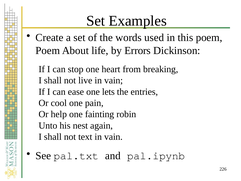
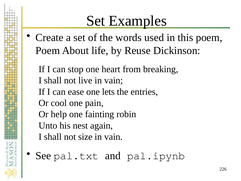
Errors: Errors -> Reuse
text: text -> size
